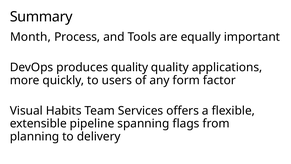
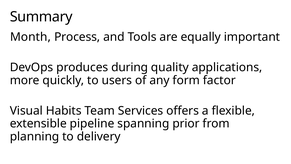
produces quality: quality -> during
flags: flags -> prior
